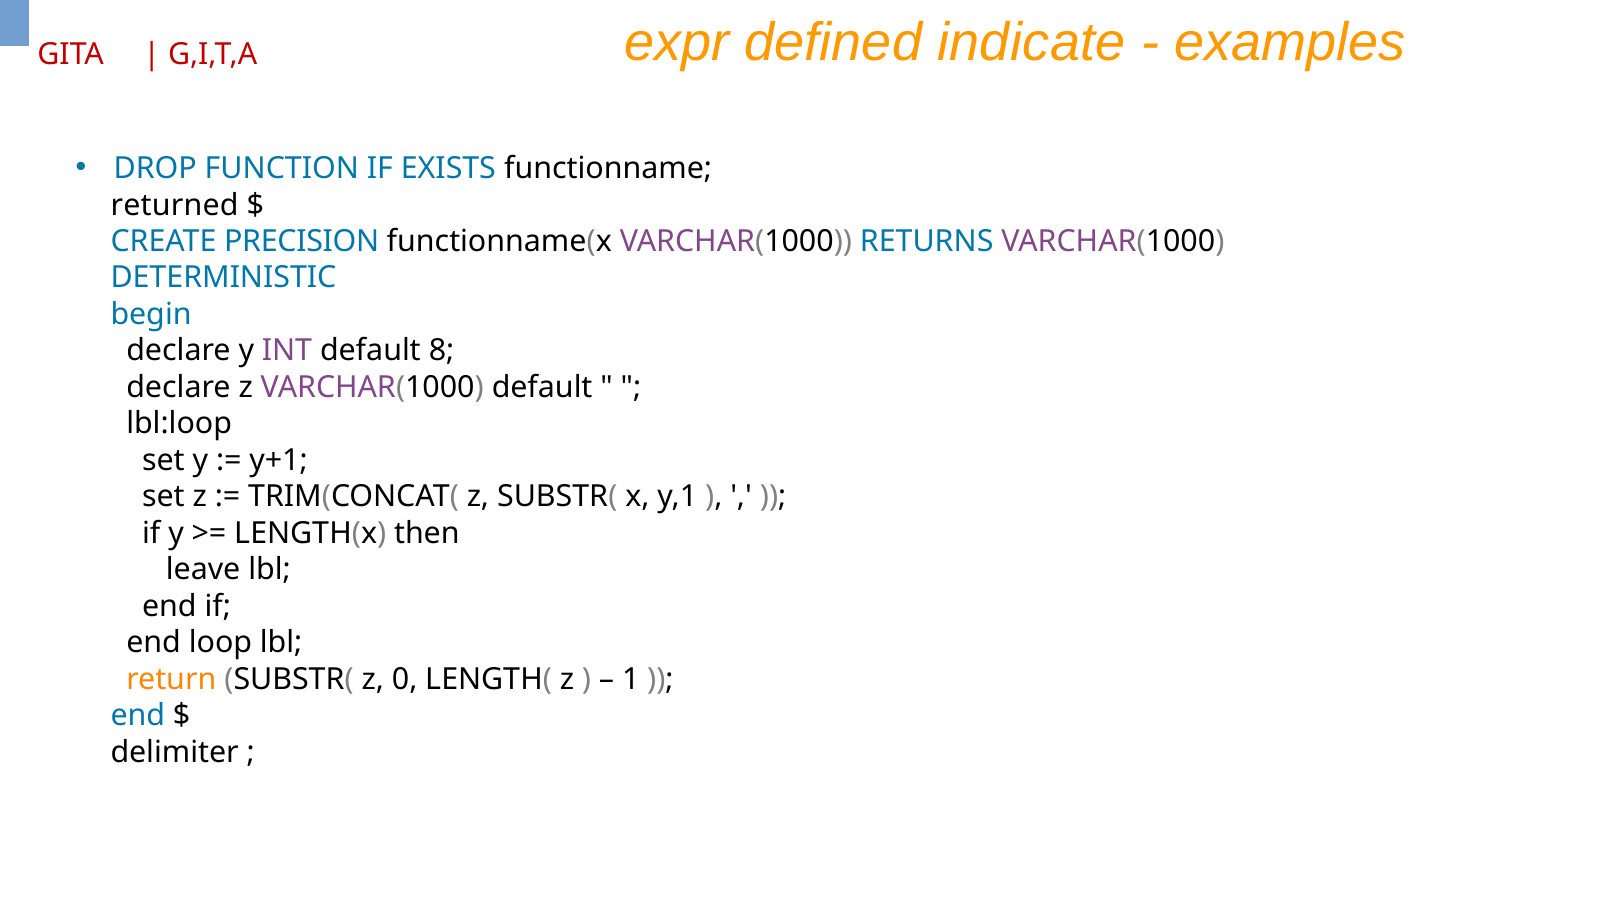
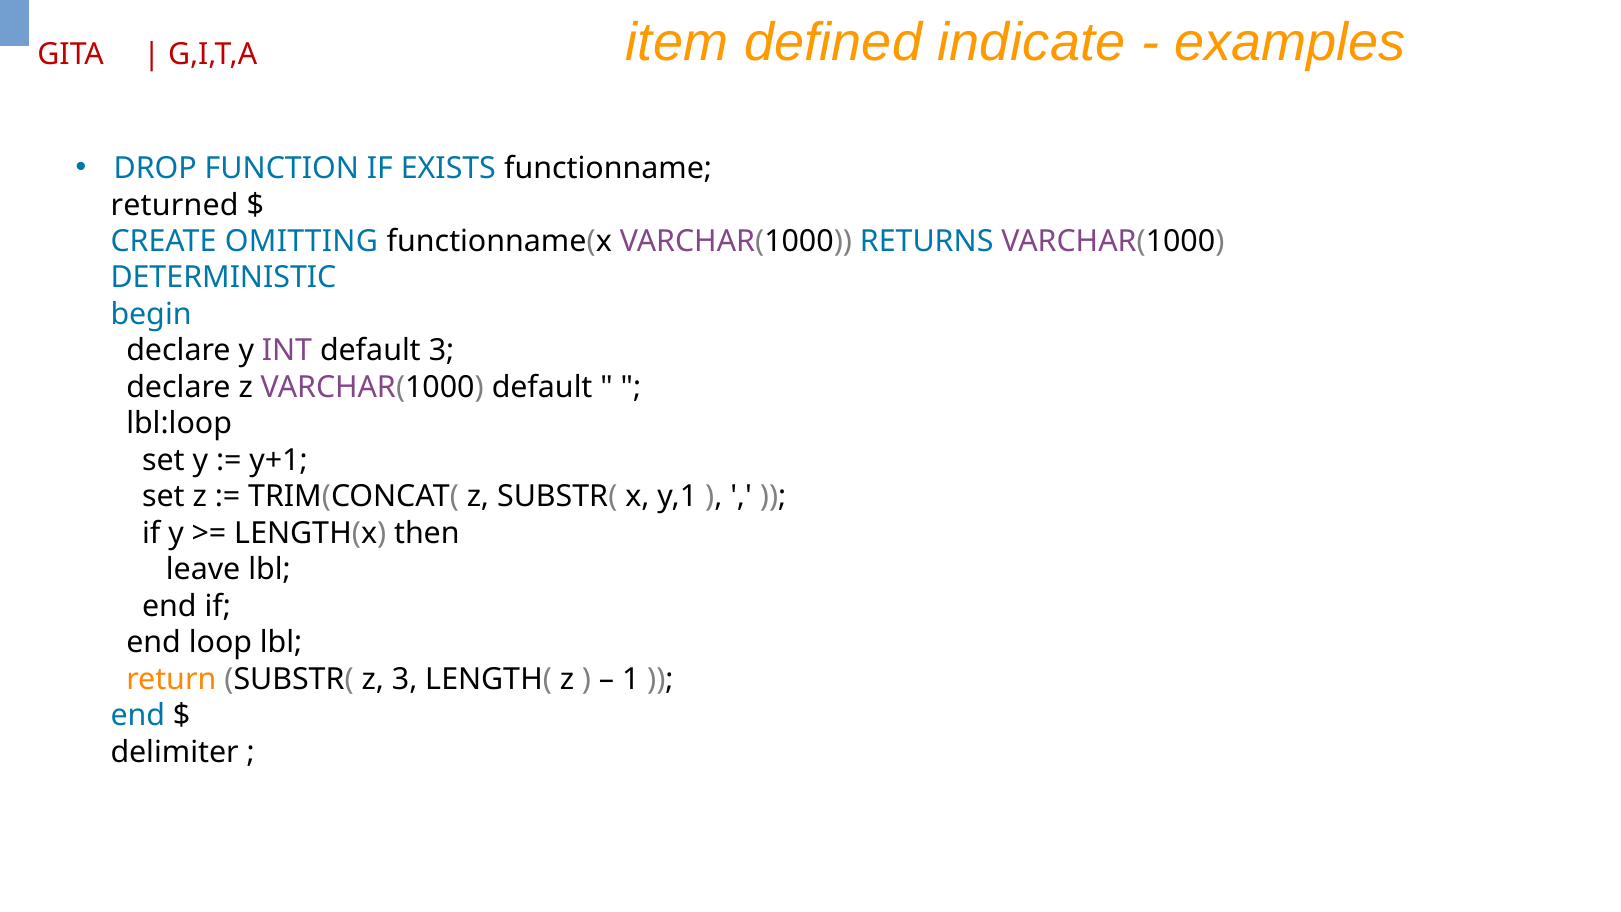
expr: expr -> item
PRECISION: PRECISION -> OMITTING
default 8: 8 -> 3
z 0: 0 -> 3
